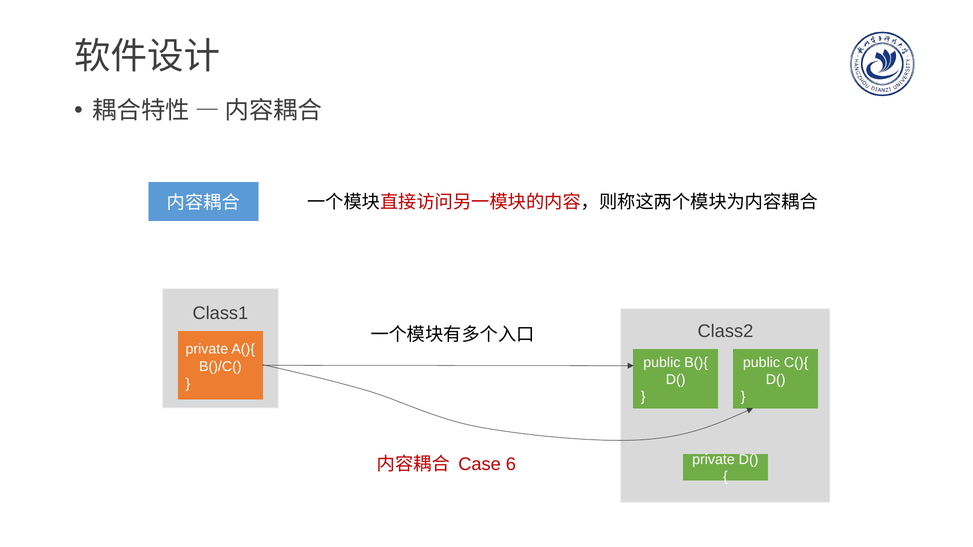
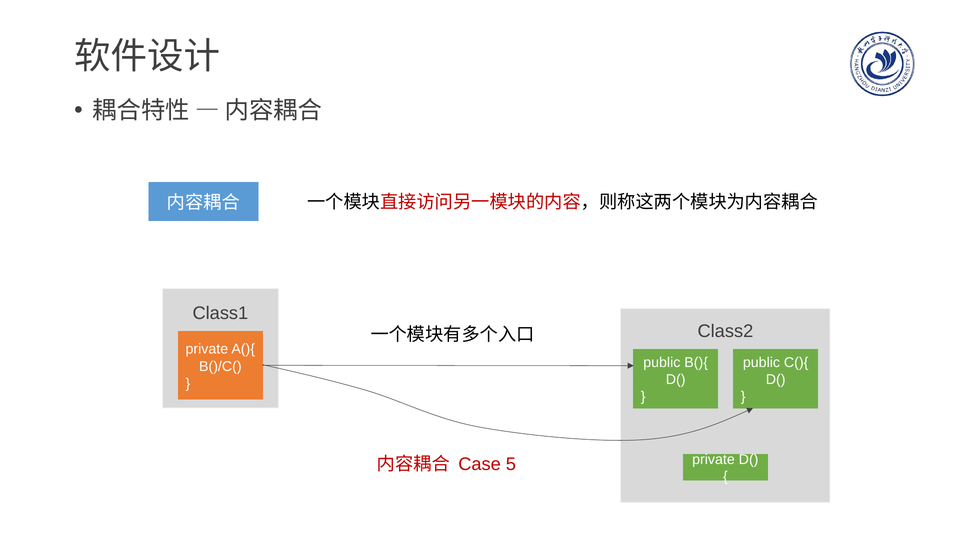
6: 6 -> 5
